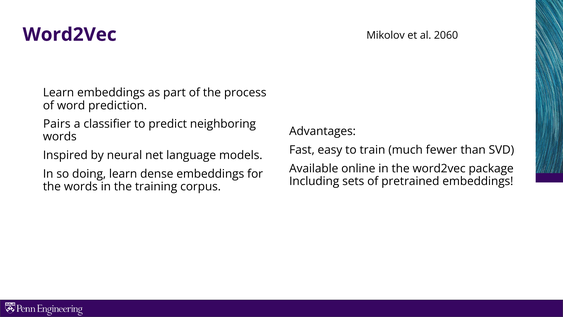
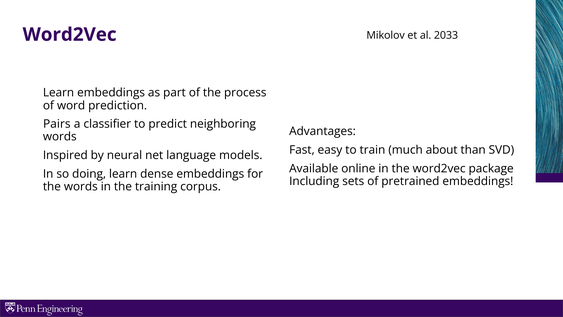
2060: 2060 -> 2033
fewer: fewer -> about
